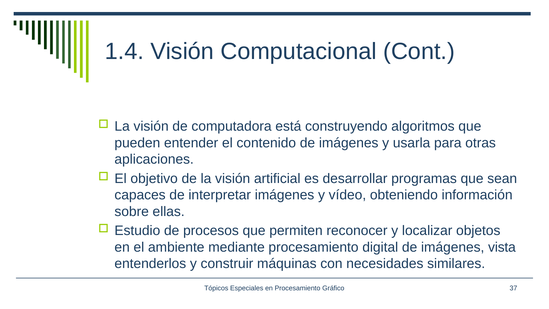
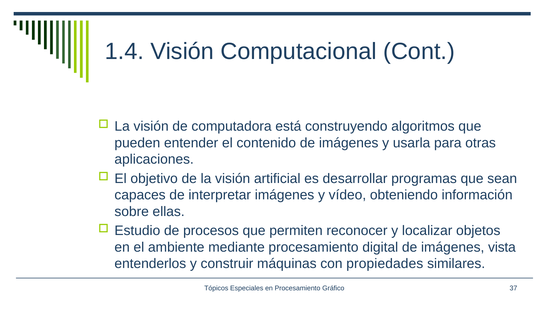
necesidades: necesidades -> propiedades
